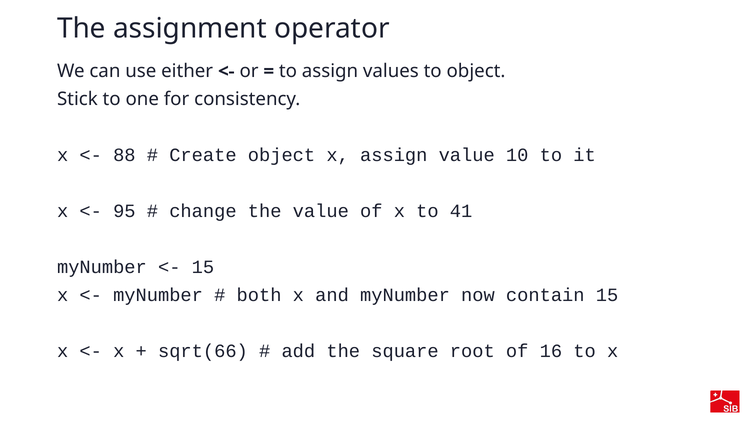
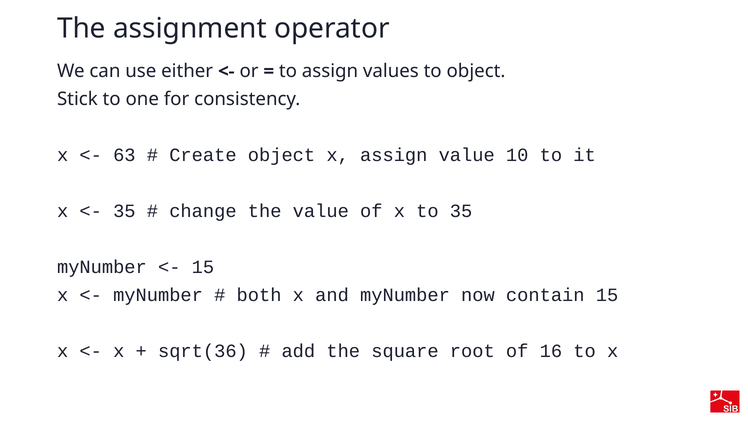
88: 88 -> 63
95 at (124, 211): 95 -> 35
to 41: 41 -> 35
sqrt(66: sqrt(66 -> sqrt(36
